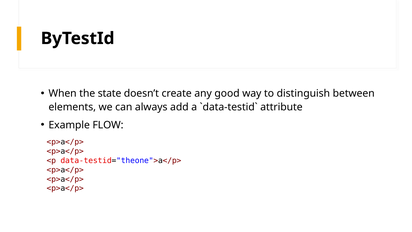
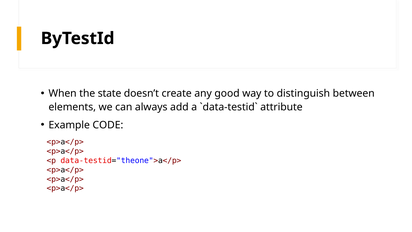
FLOW: FLOW -> CODE
